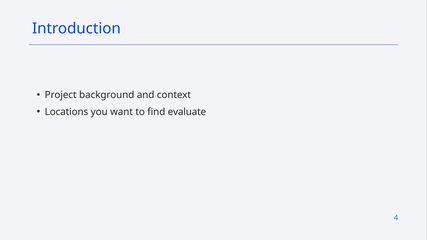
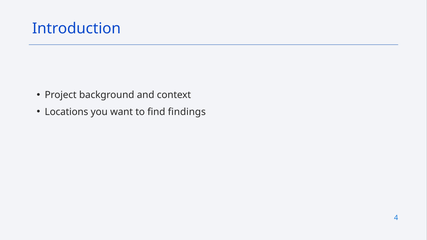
evaluate: evaluate -> findings
